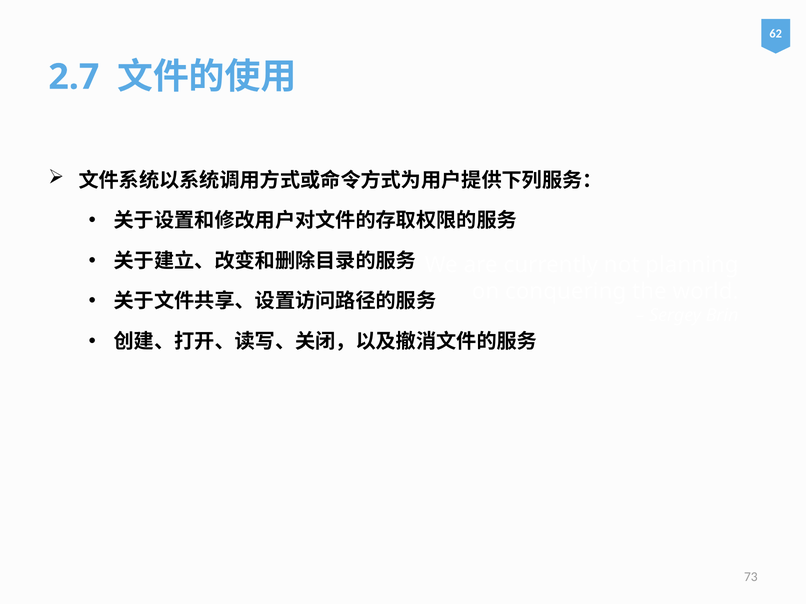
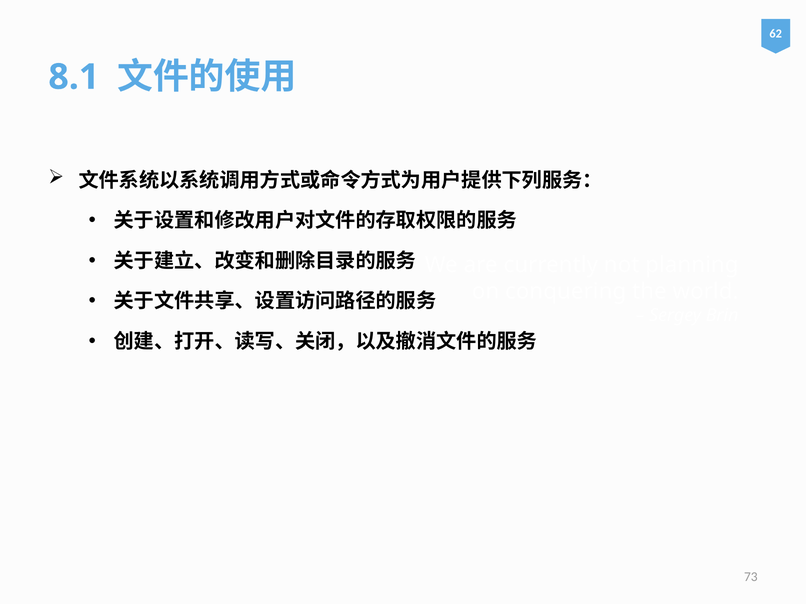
2.7: 2.7 -> 8.1
